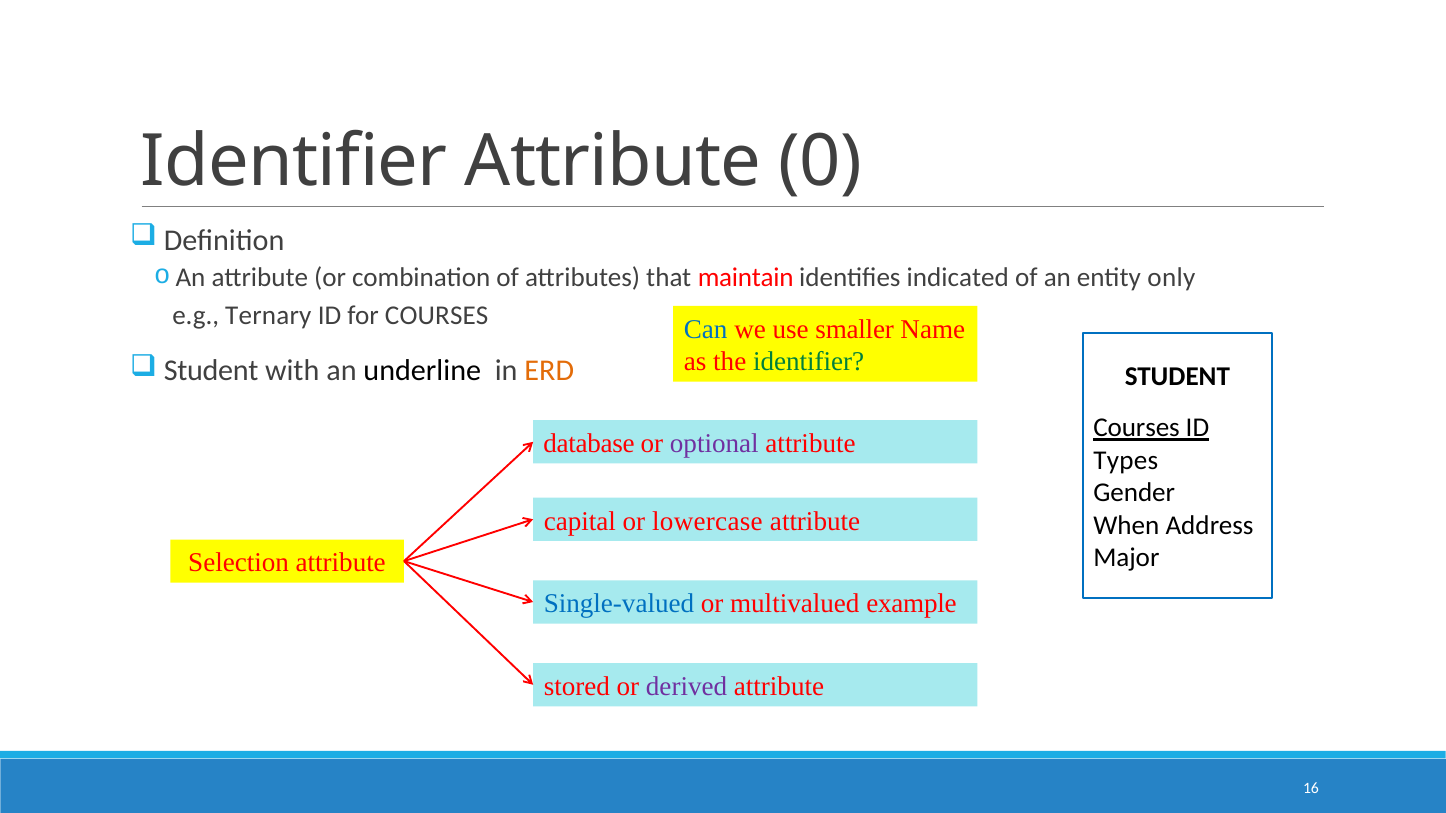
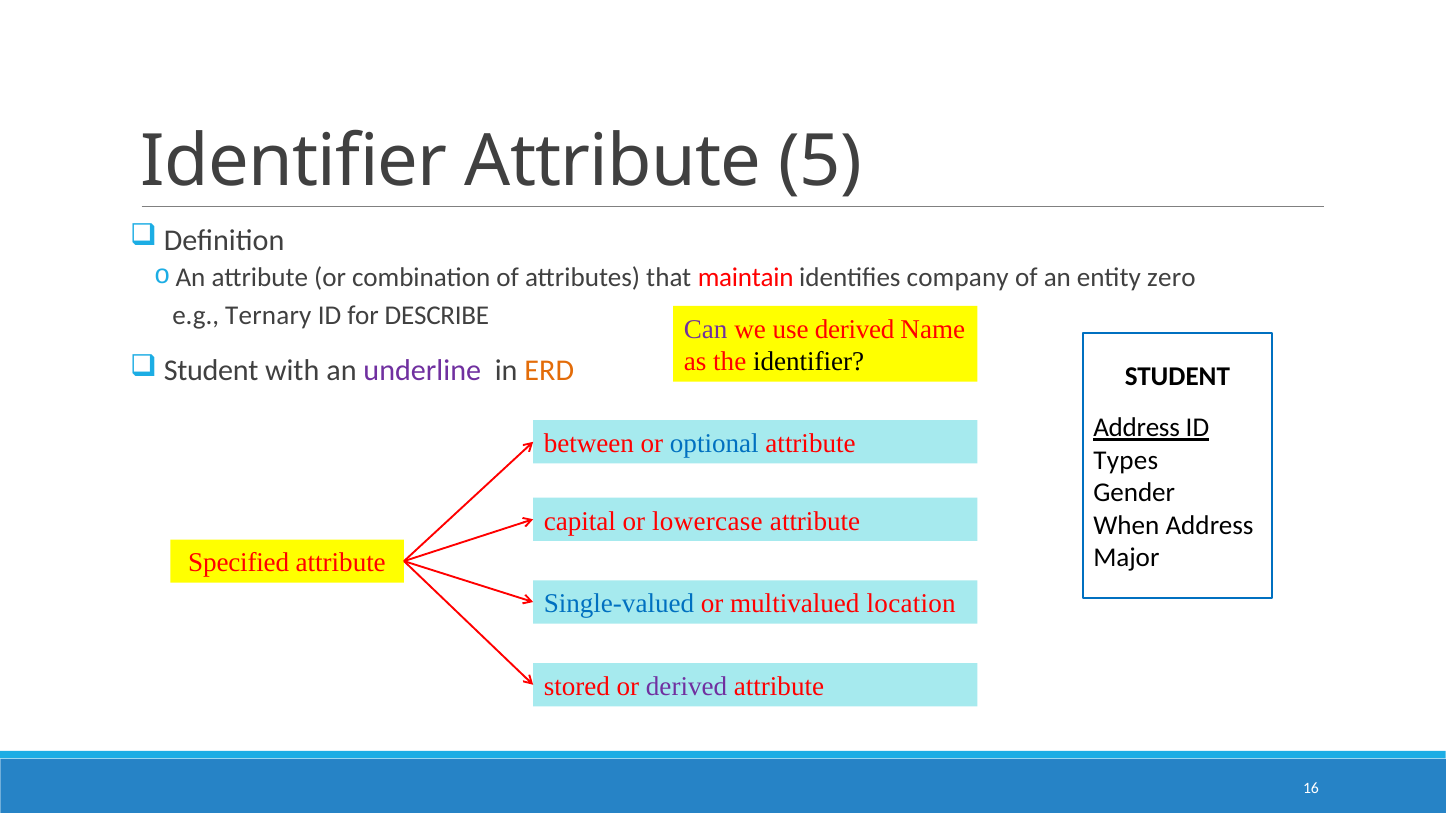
0: 0 -> 5
indicated: indicated -> company
only: only -> zero
for COURSES: COURSES -> DESCRIBE
Can colour: blue -> purple
use smaller: smaller -> derived
identifier at (809, 362) colour: green -> black
underline colour: black -> purple
Courses at (1137, 428): Courses -> Address
database: database -> between
optional colour: purple -> blue
Selection: Selection -> Specified
example: example -> location
